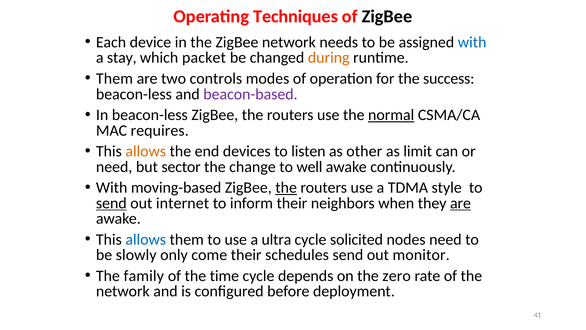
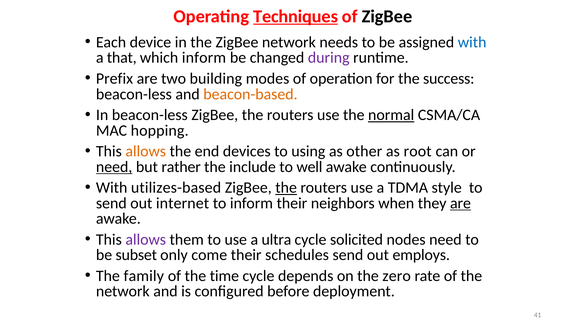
Techniques underline: none -> present
stay: stay -> that
which packet: packet -> inform
during colour: orange -> purple
Them at (114, 79): Them -> Prefix
controls: controls -> building
beacon-based colour: purple -> orange
requires: requires -> hopping
listen: listen -> using
limit: limit -> root
need at (114, 167) underline: none -> present
sector: sector -> rather
change: change -> include
moving-based: moving-based -> utilizes-based
send at (111, 203) underline: present -> none
allows at (146, 239) colour: blue -> purple
slowly: slowly -> subset
monitor: monitor -> employs
